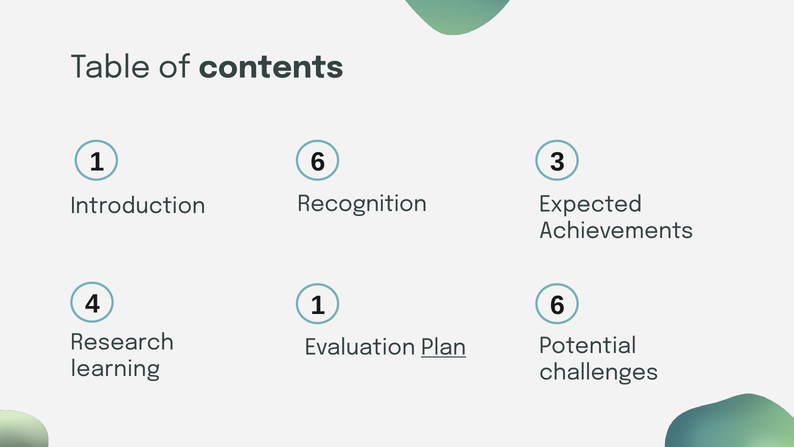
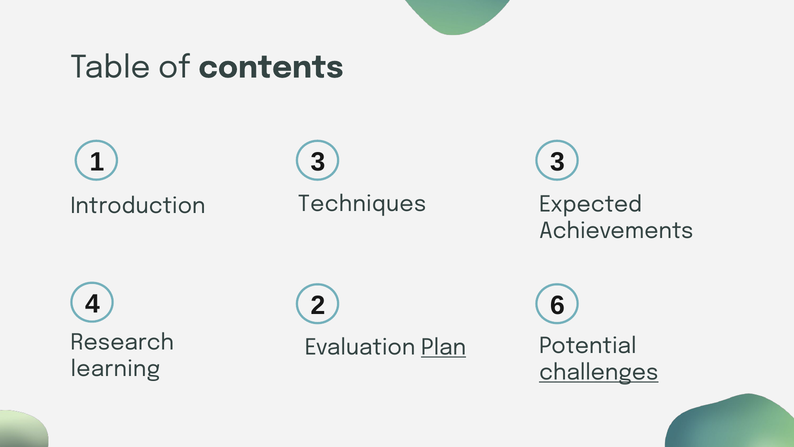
1 6: 6 -> 3
Recognition: Recognition -> Techniques
4 1: 1 -> 2
challenges underline: none -> present
